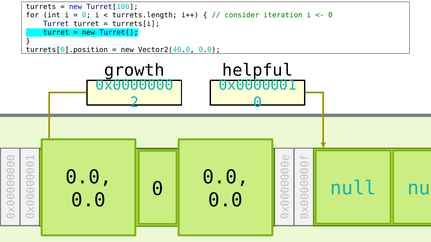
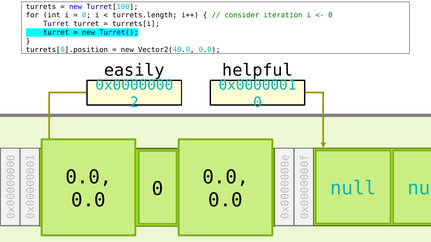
growth: growth -> easily
